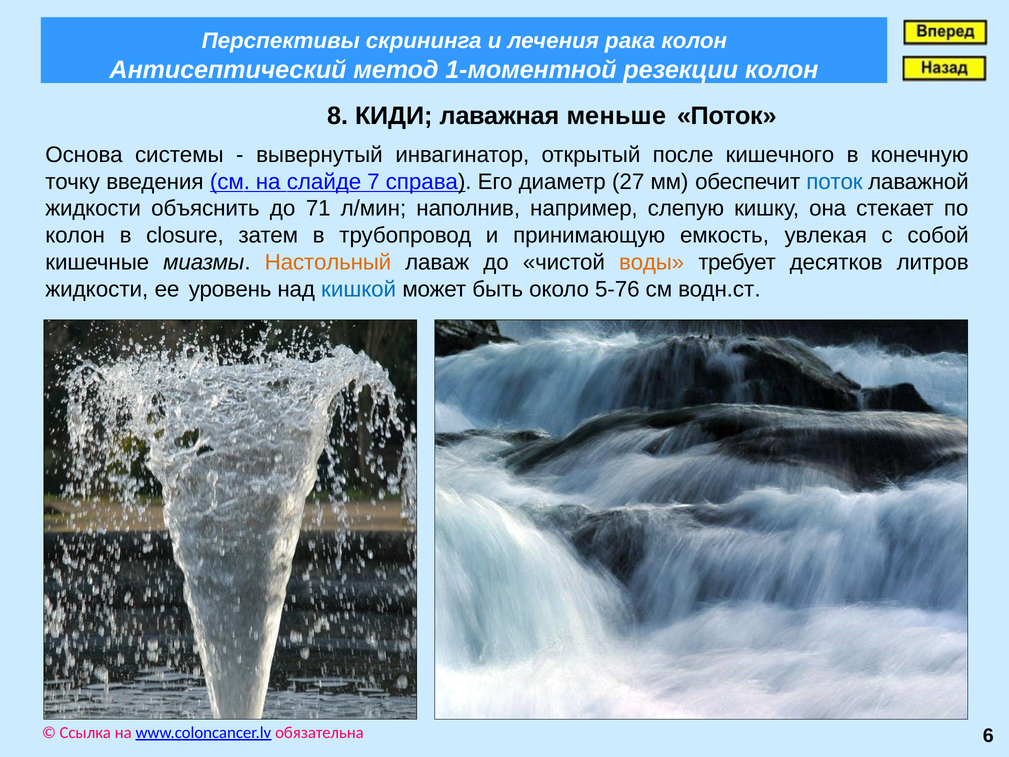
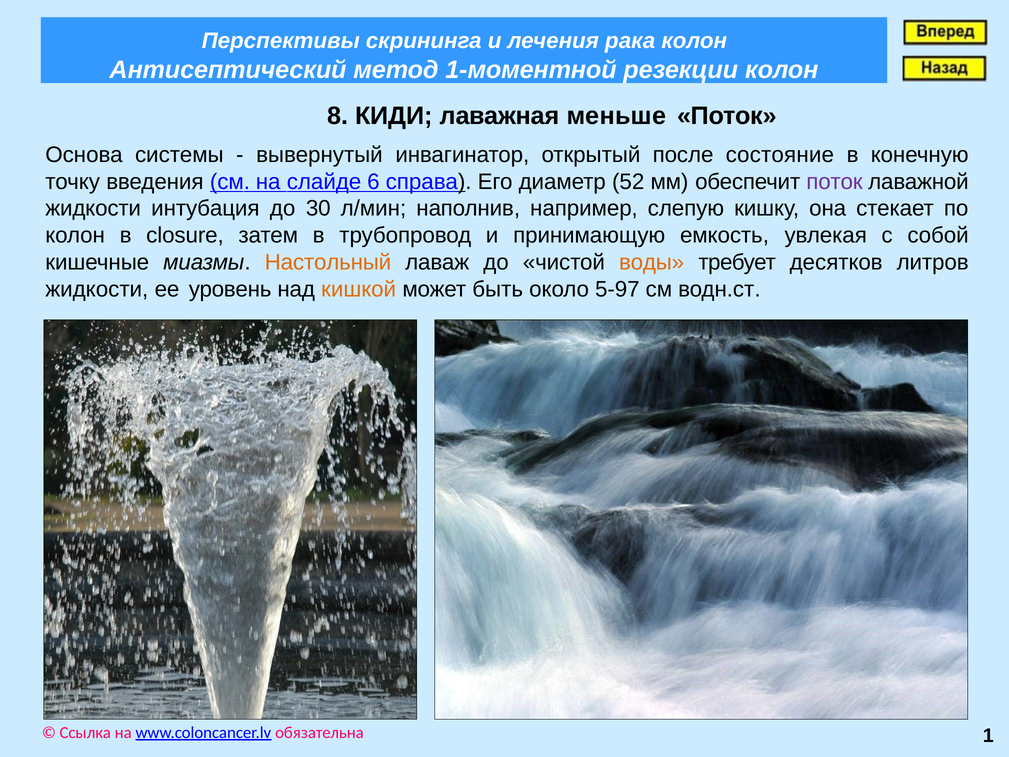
кишечного: кишечного -> состояние
7: 7 -> 6
27: 27 -> 52
поток at (834, 182) colour: blue -> purple
объяснить: объяснить -> интубация
71: 71 -> 30
кишкой colour: blue -> orange
5-76: 5-76 -> 5-97
6: 6 -> 1
